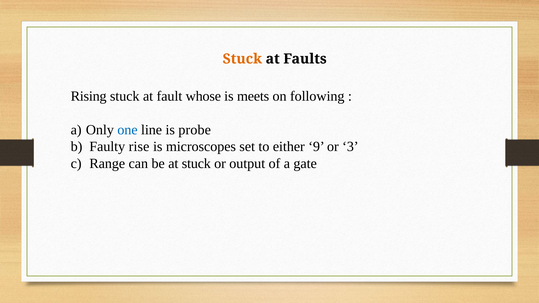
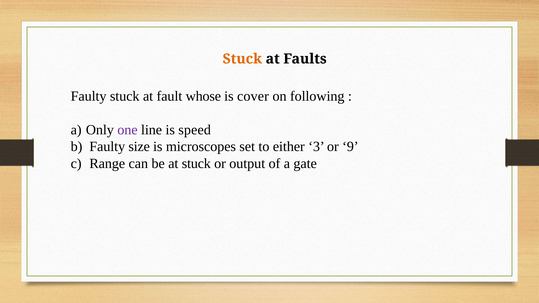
Rising at (89, 96): Rising -> Faulty
meets: meets -> cover
one colour: blue -> purple
probe: probe -> speed
rise: rise -> size
9: 9 -> 3
3: 3 -> 9
